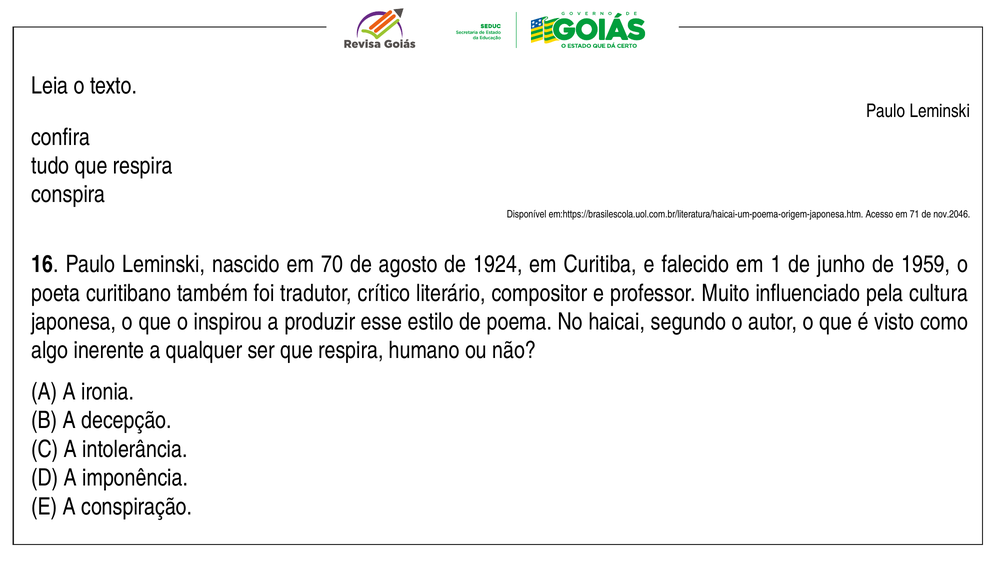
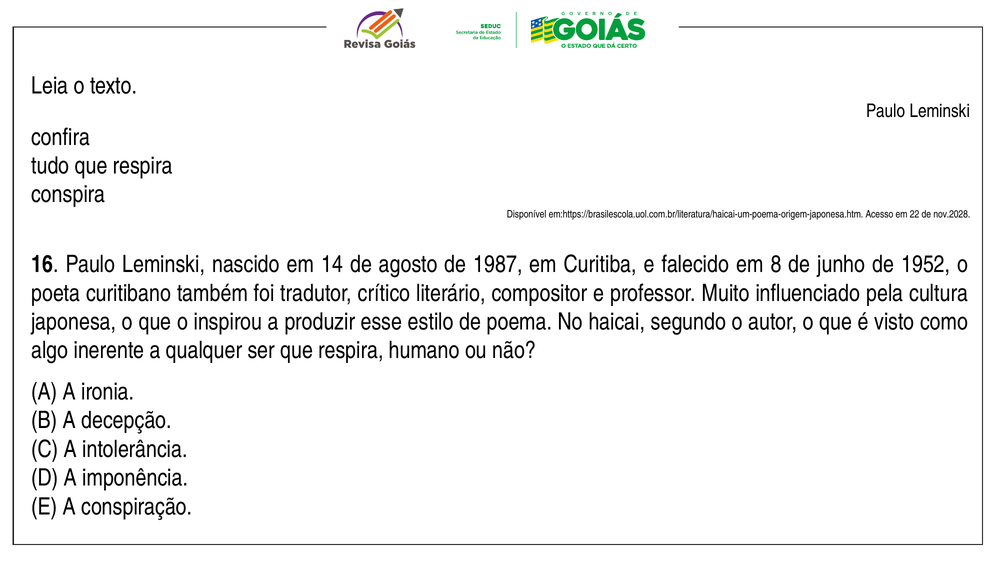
71: 71 -> 22
nov.2046: nov.2046 -> nov.2028
70: 70 -> 14
1924: 1924 -> 1987
1: 1 -> 8
1959: 1959 -> 1952
